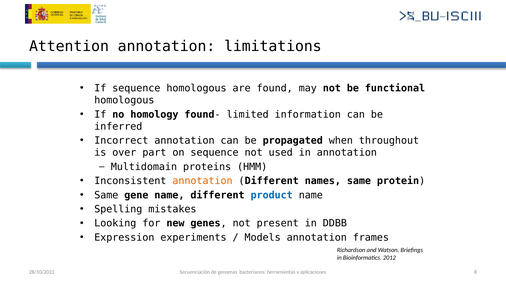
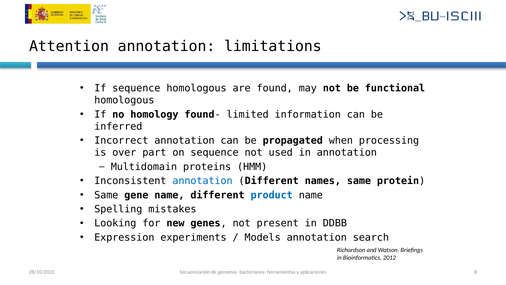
throughout: throughout -> processing
annotation at (203, 181) colour: orange -> blue
frames: frames -> search
